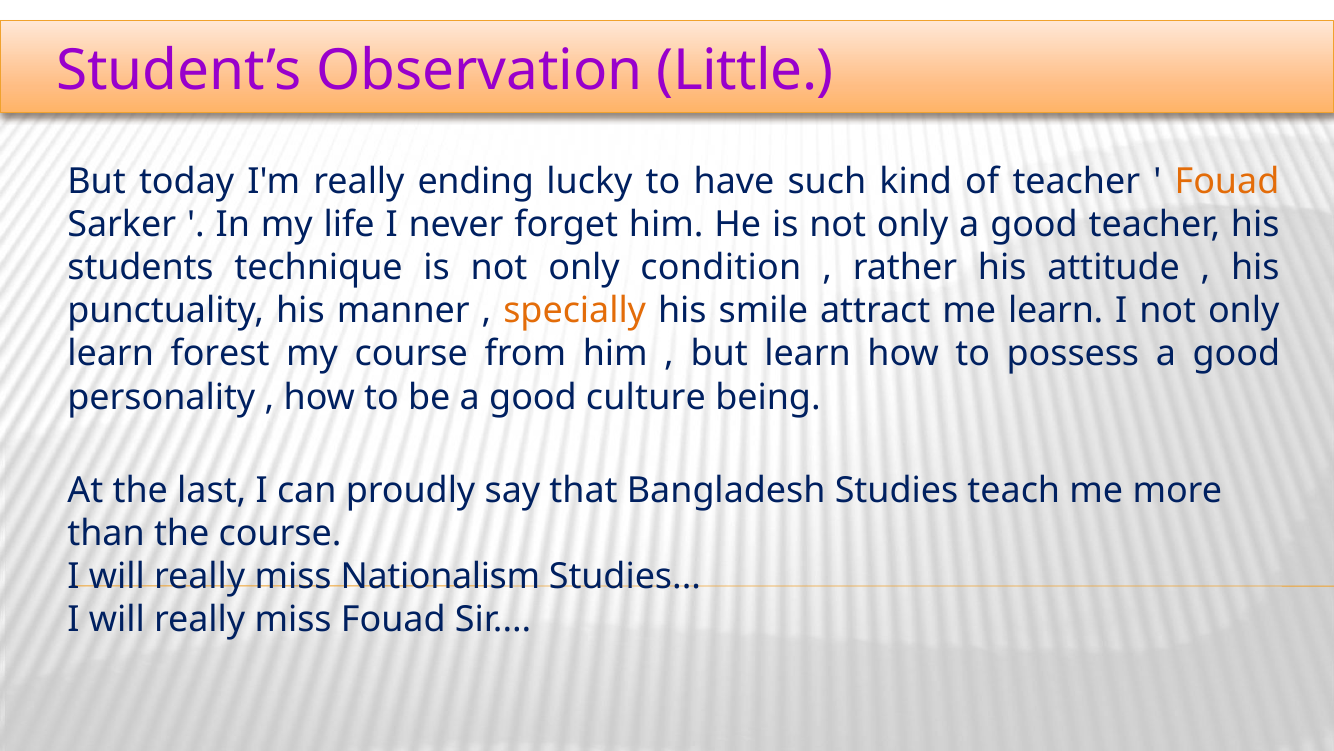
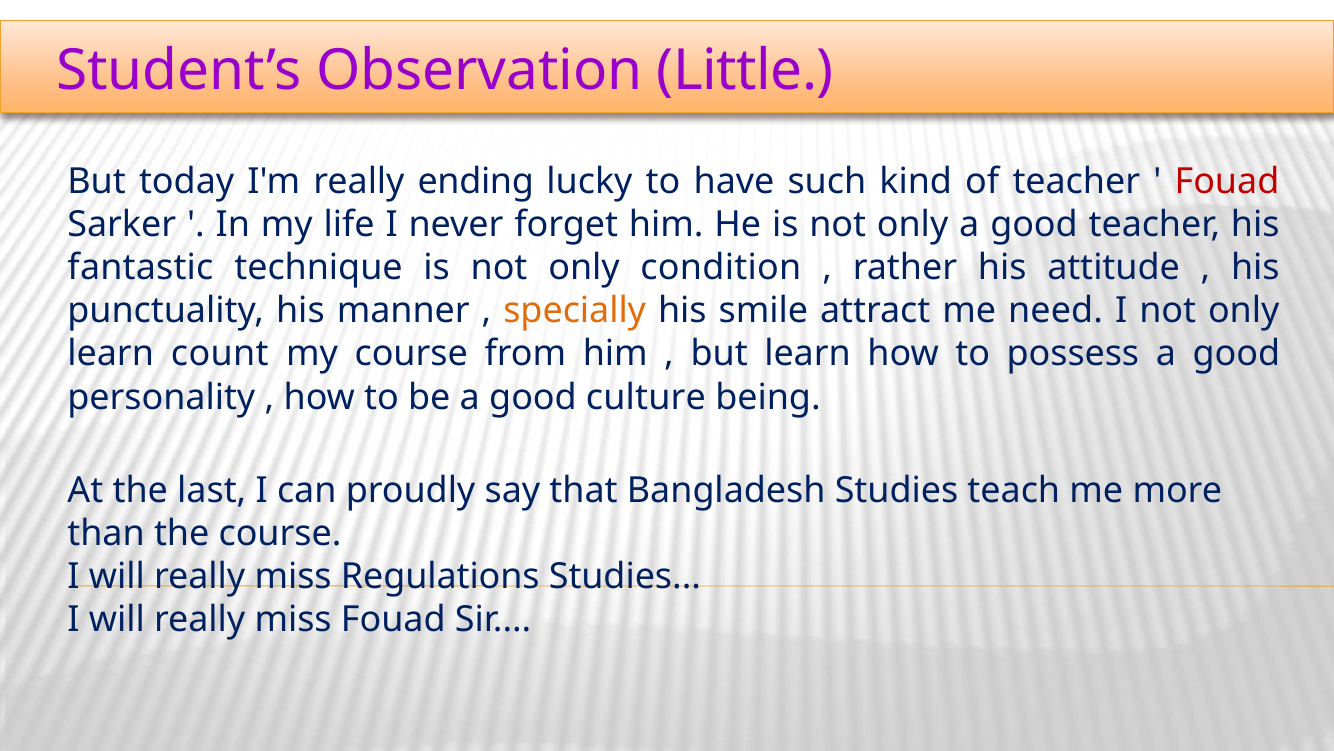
Fouad at (1227, 181) colour: orange -> red
students: students -> fantastic
me learn: learn -> need
forest: forest -> count
Nationalism: Nationalism -> Regulations
